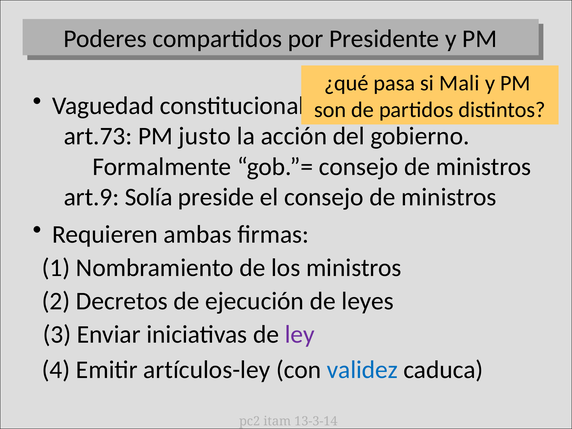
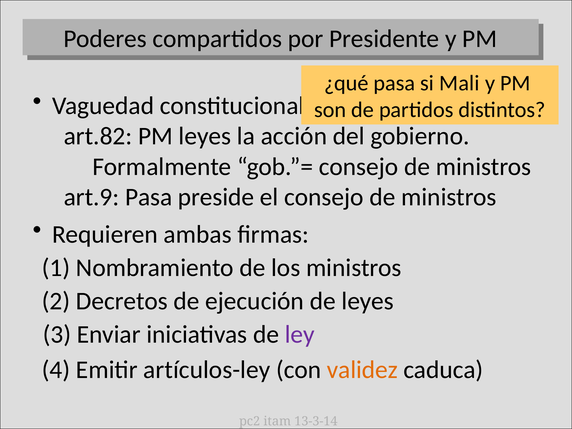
art.73: art.73 -> art.82
PM justo: justo -> leyes
art.9 Solía: Solía -> Pasa
validez colour: blue -> orange
